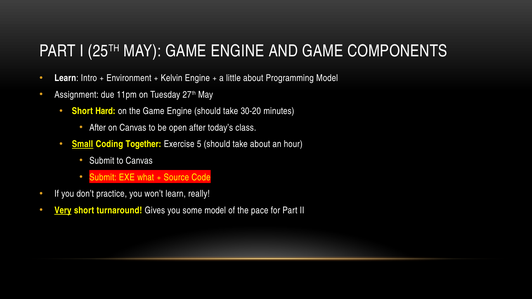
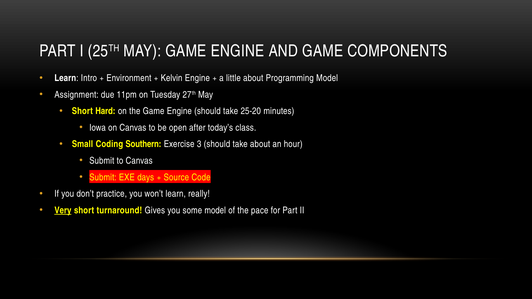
30-20: 30-20 -> 25-20
After at (98, 128): After -> Iowa
Small underline: present -> none
Together: Together -> Southern
5: 5 -> 3
what: what -> days
